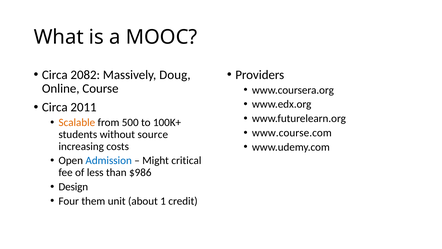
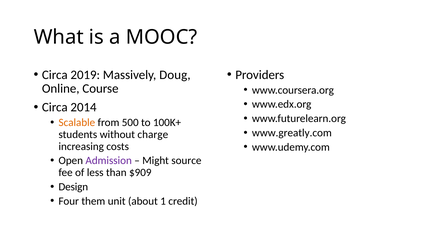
2082: 2082 -> 2019
2011: 2011 -> 2014
www.course.com: www.course.com -> www.greatly.com
source: source -> charge
Admission colour: blue -> purple
critical: critical -> source
$986: $986 -> $909
